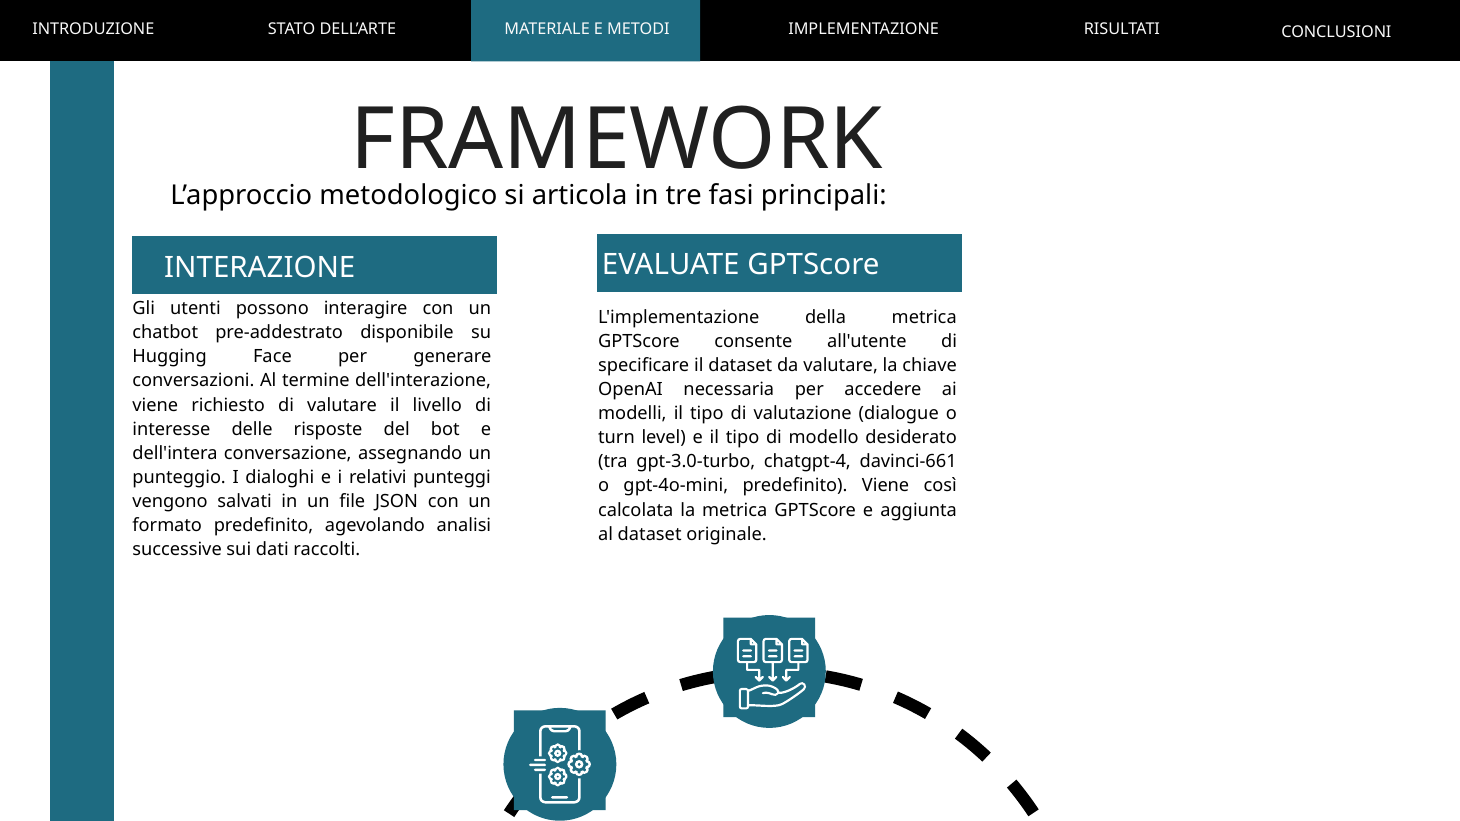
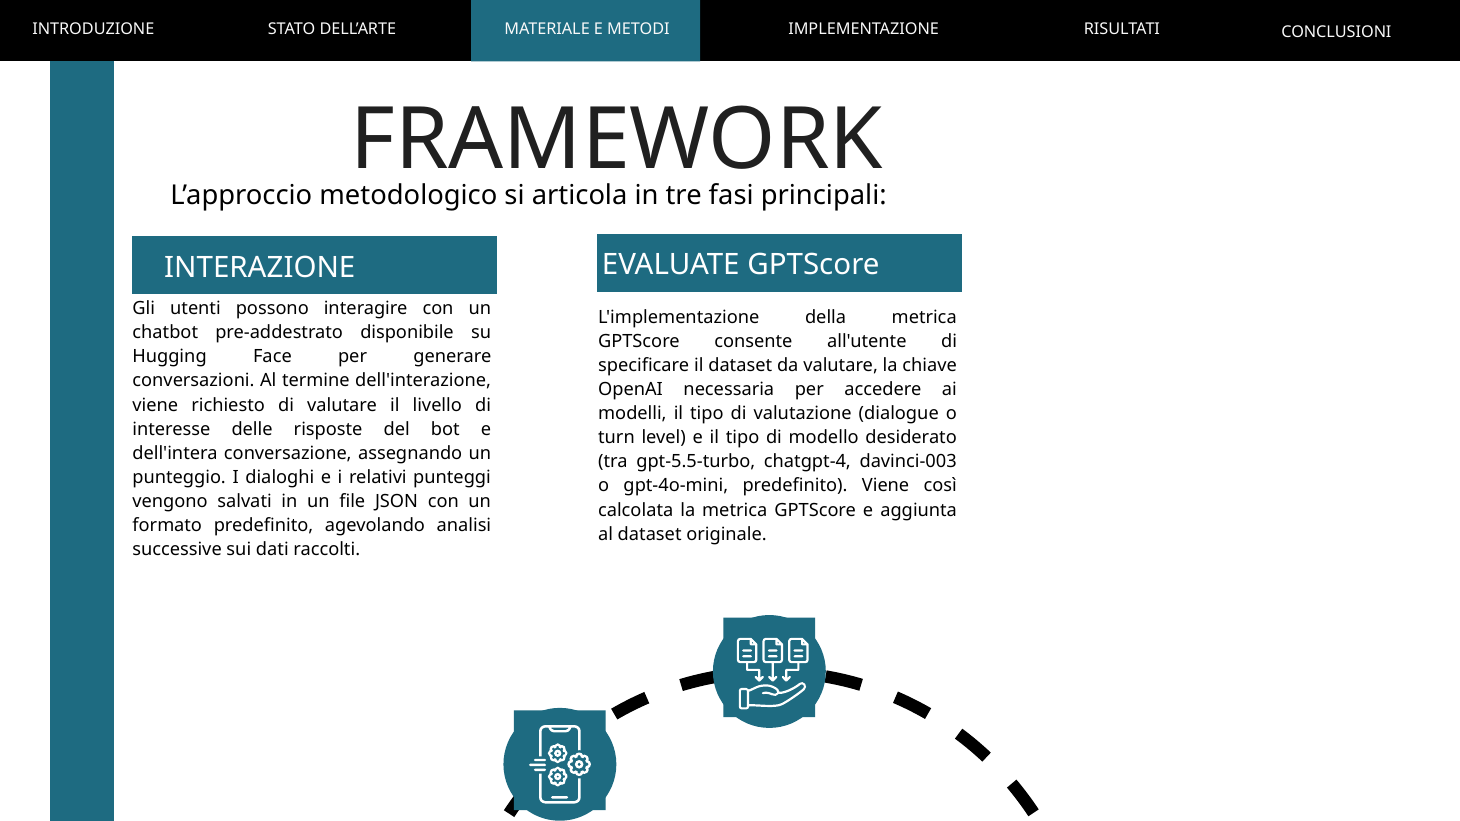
gpt-3.0-turbo: gpt-3.0-turbo -> gpt-5.5-turbo
davinci-661: davinci-661 -> davinci-003
